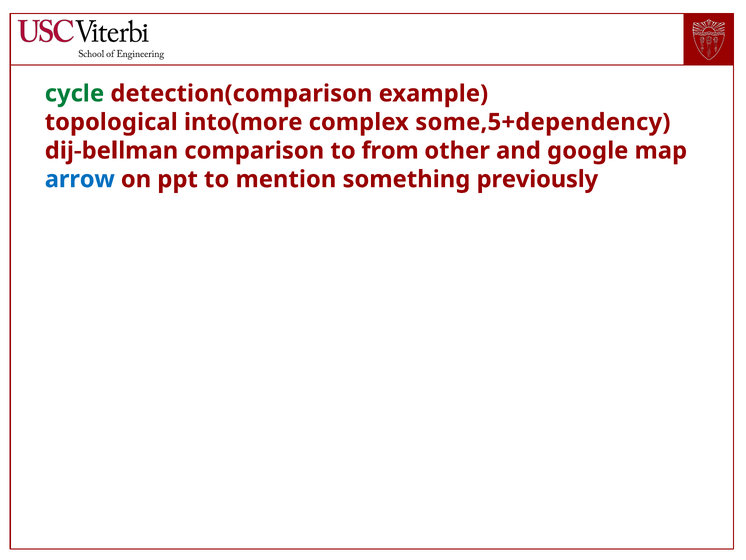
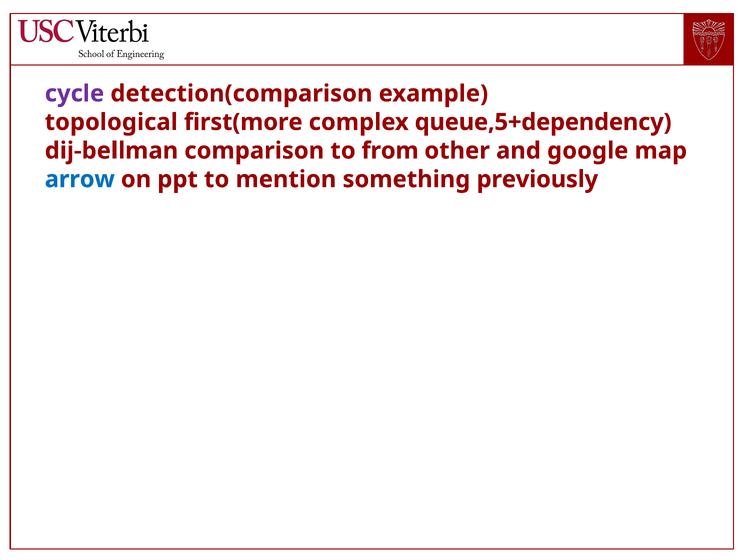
cycle colour: green -> purple
into(more: into(more -> first(more
some,5+dependency: some,5+dependency -> queue,5+dependency
